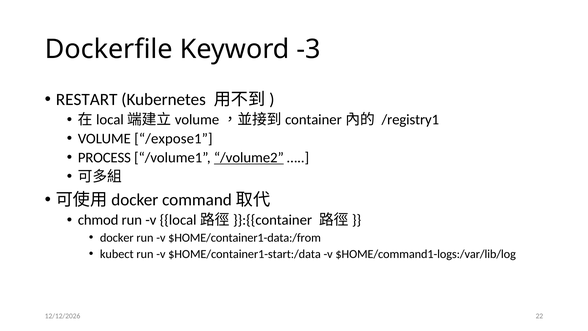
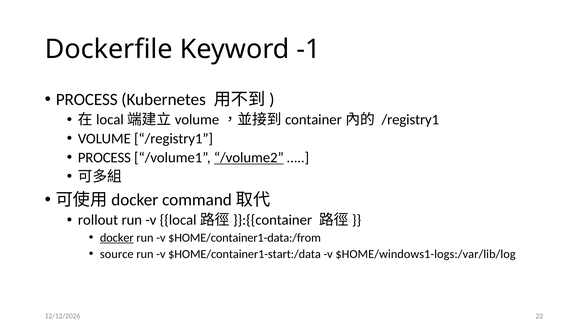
-3: -3 -> -1
RESTART at (87, 99): RESTART -> PROCESS
VOLUME /expose1: /expose1 -> /registry1
chmod: chmod -> rollout
docker underline: none -> present
kubect: kubect -> source
$HOME/command1-logs:/var/lib/log: $HOME/command1-logs:/var/lib/log -> $HOME/windows1-logs:/var/lib/log
